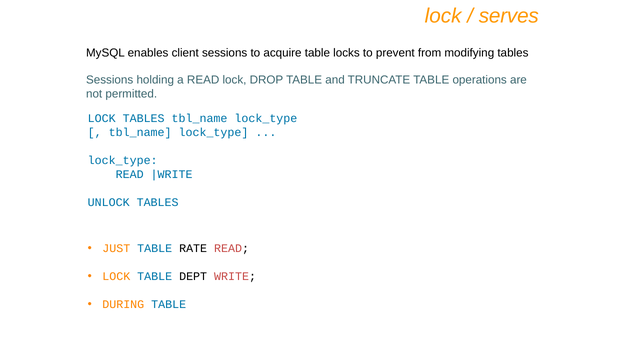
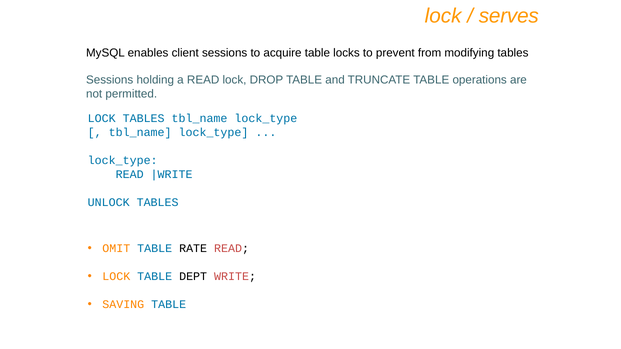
JUST: JUST -> OMIT
DURING: DURING -> SAVING
